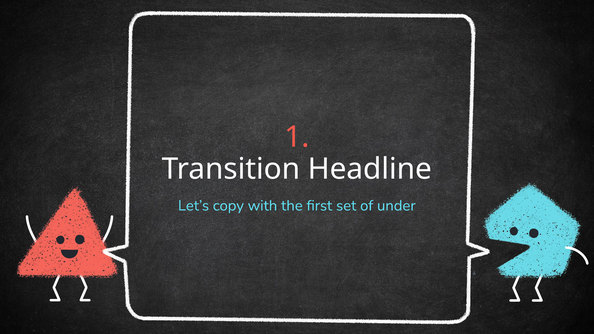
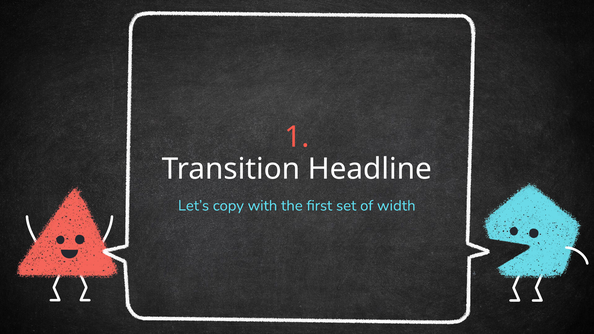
under: under -> width
